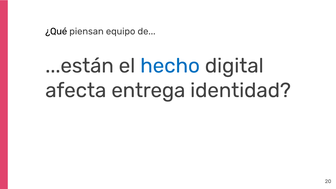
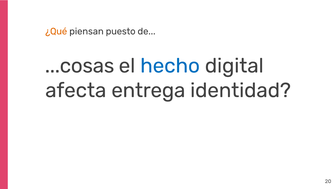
¿Qué colour: black -> orange
equipo: equipo -> puesto
...están: ...están -> ...cosas
